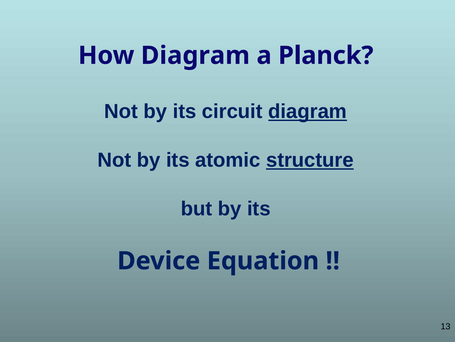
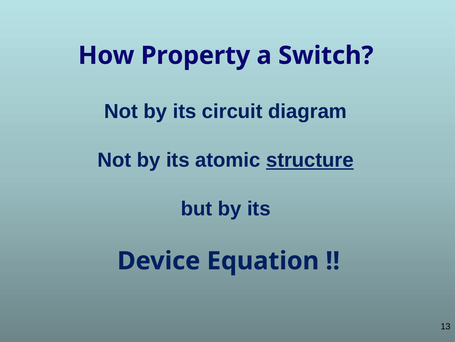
How Diagram: Diagram -> Property
Planck: Planck -> Switch
diagram at (308, 111) underline: present -> none
